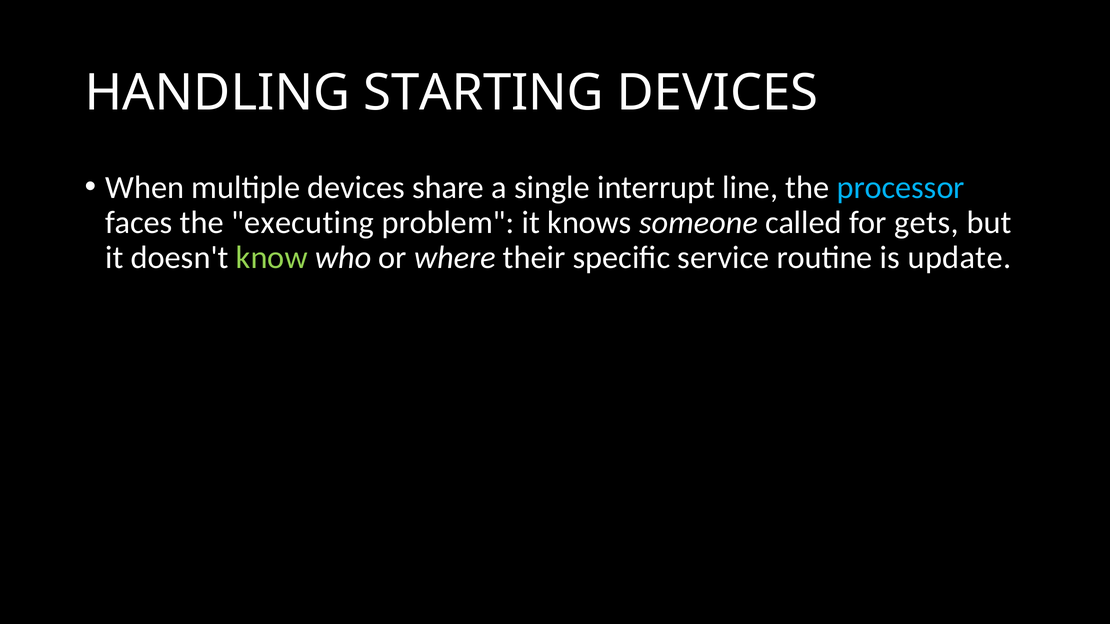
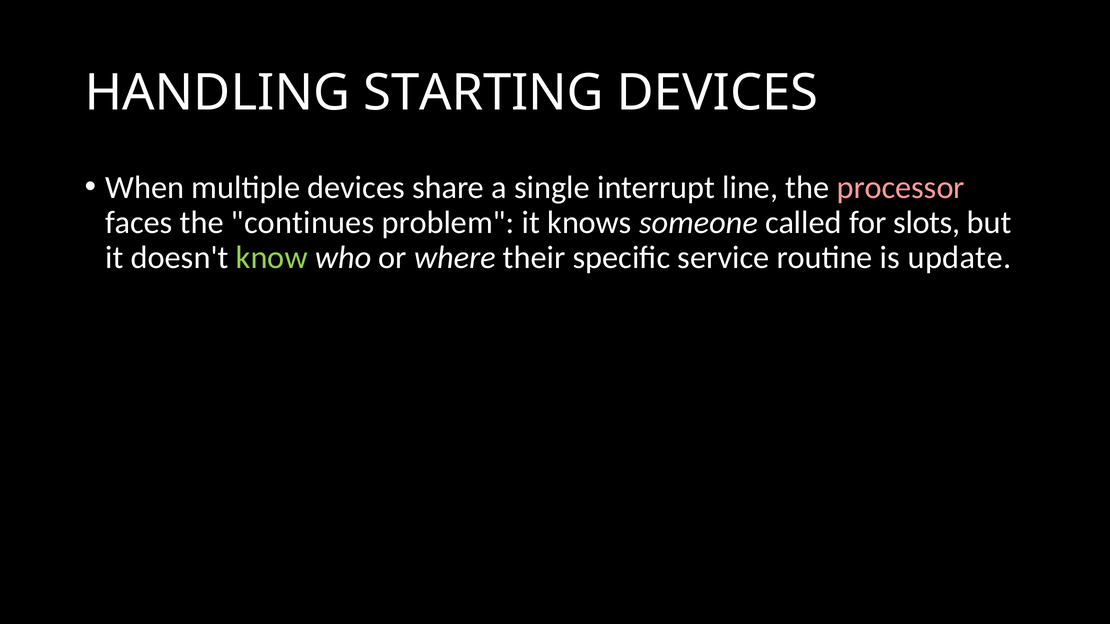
processor colour: light blue -> pink
executing: executing -> continues
gets: gets -> slots
